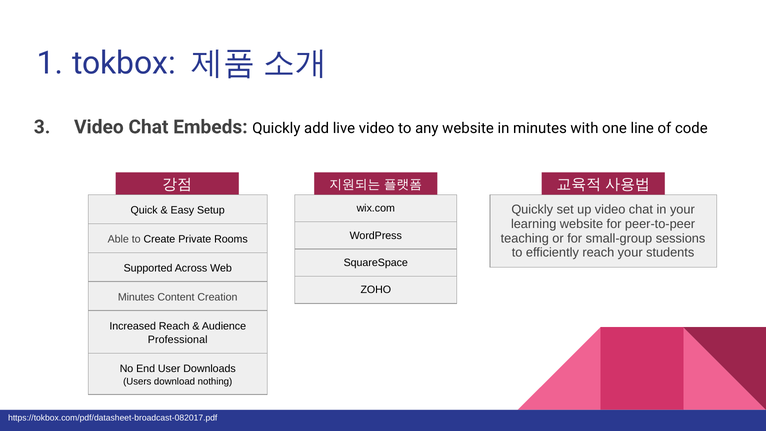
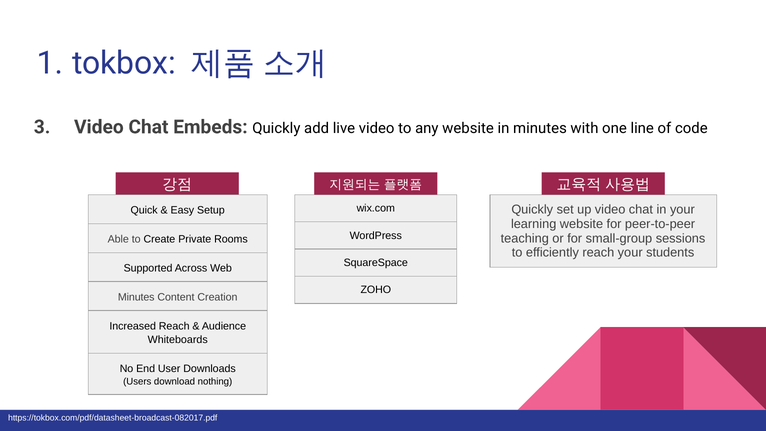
Professional: Professional -> Whiteboards
